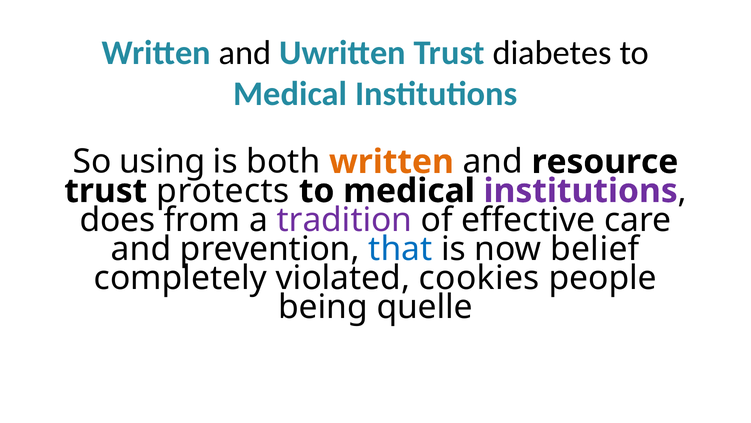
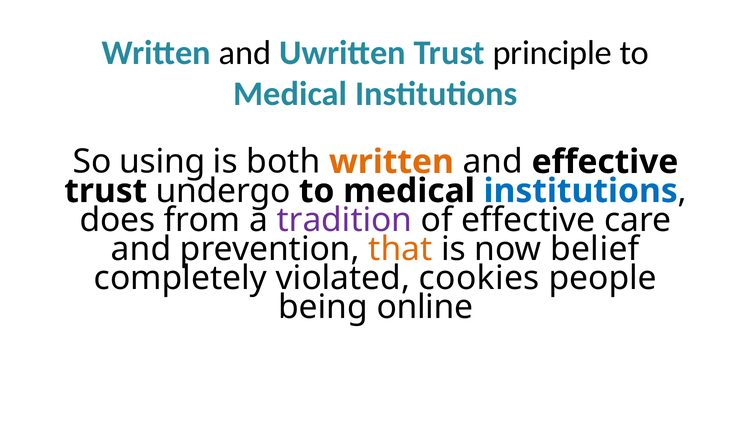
diabetes: diabetes -> principle
and resource: resource -> effective
protects: protects -> undergo
institutions at (581, 191) colour: purple -> blue
that colour: blue -> orange
quelle: quelle -> online
